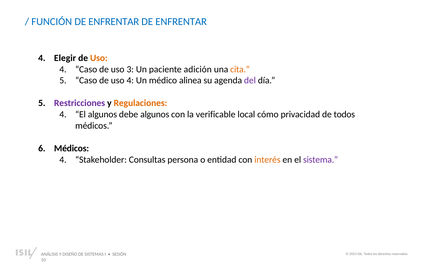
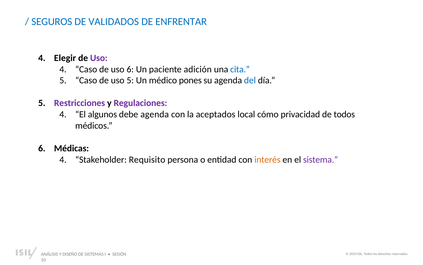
FUNCIÓN: FUNCIÓN -> SEGUROS
ENFRENTAR at (114, 22): ENFRENTAR -> VALIDADOS
Uso at (99, 58) colour: orange -> purple
uso 3: 3 -> 6
cita colour: orange -> blue
Caso de uso 4: 4 -> 5
alinea: alinea -> pones
del colour: purple -> blue
Regulaciones colour: orange -> purple
debe algunos: algunos -> agenda
verificable: verificable -> aceptados
Médicos at (72, 148): Médicos -> Médicas
Consultas: Consultas -> Requisito
